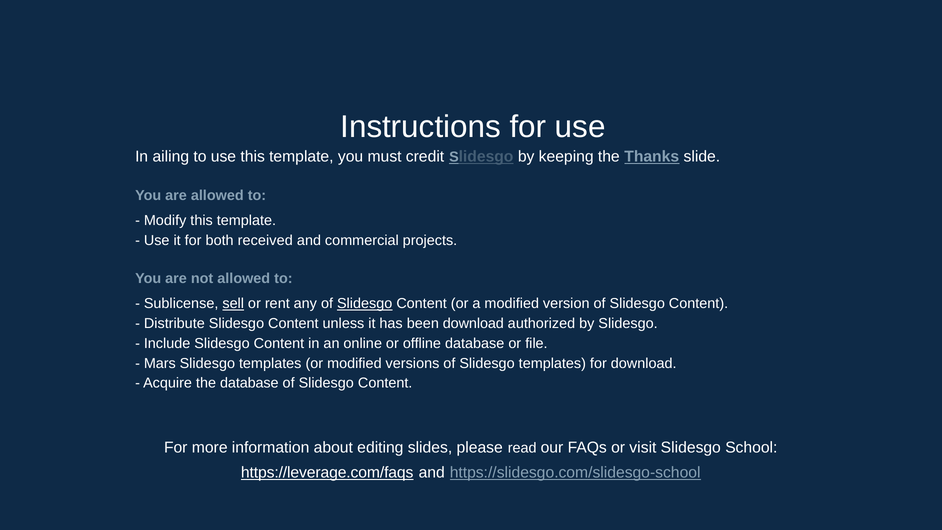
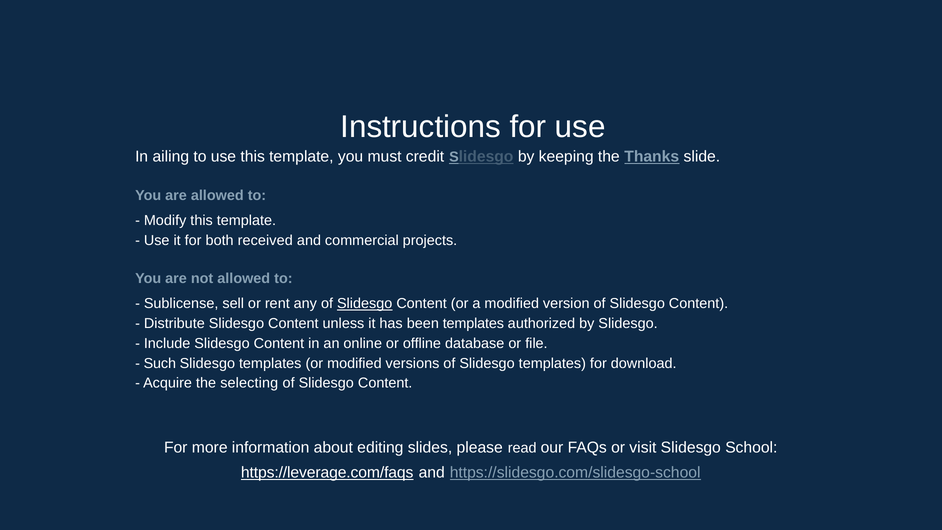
sell underline: present -> none
been download: download -> templates
Mars: Mars -> Such
the database: database -> selecting
